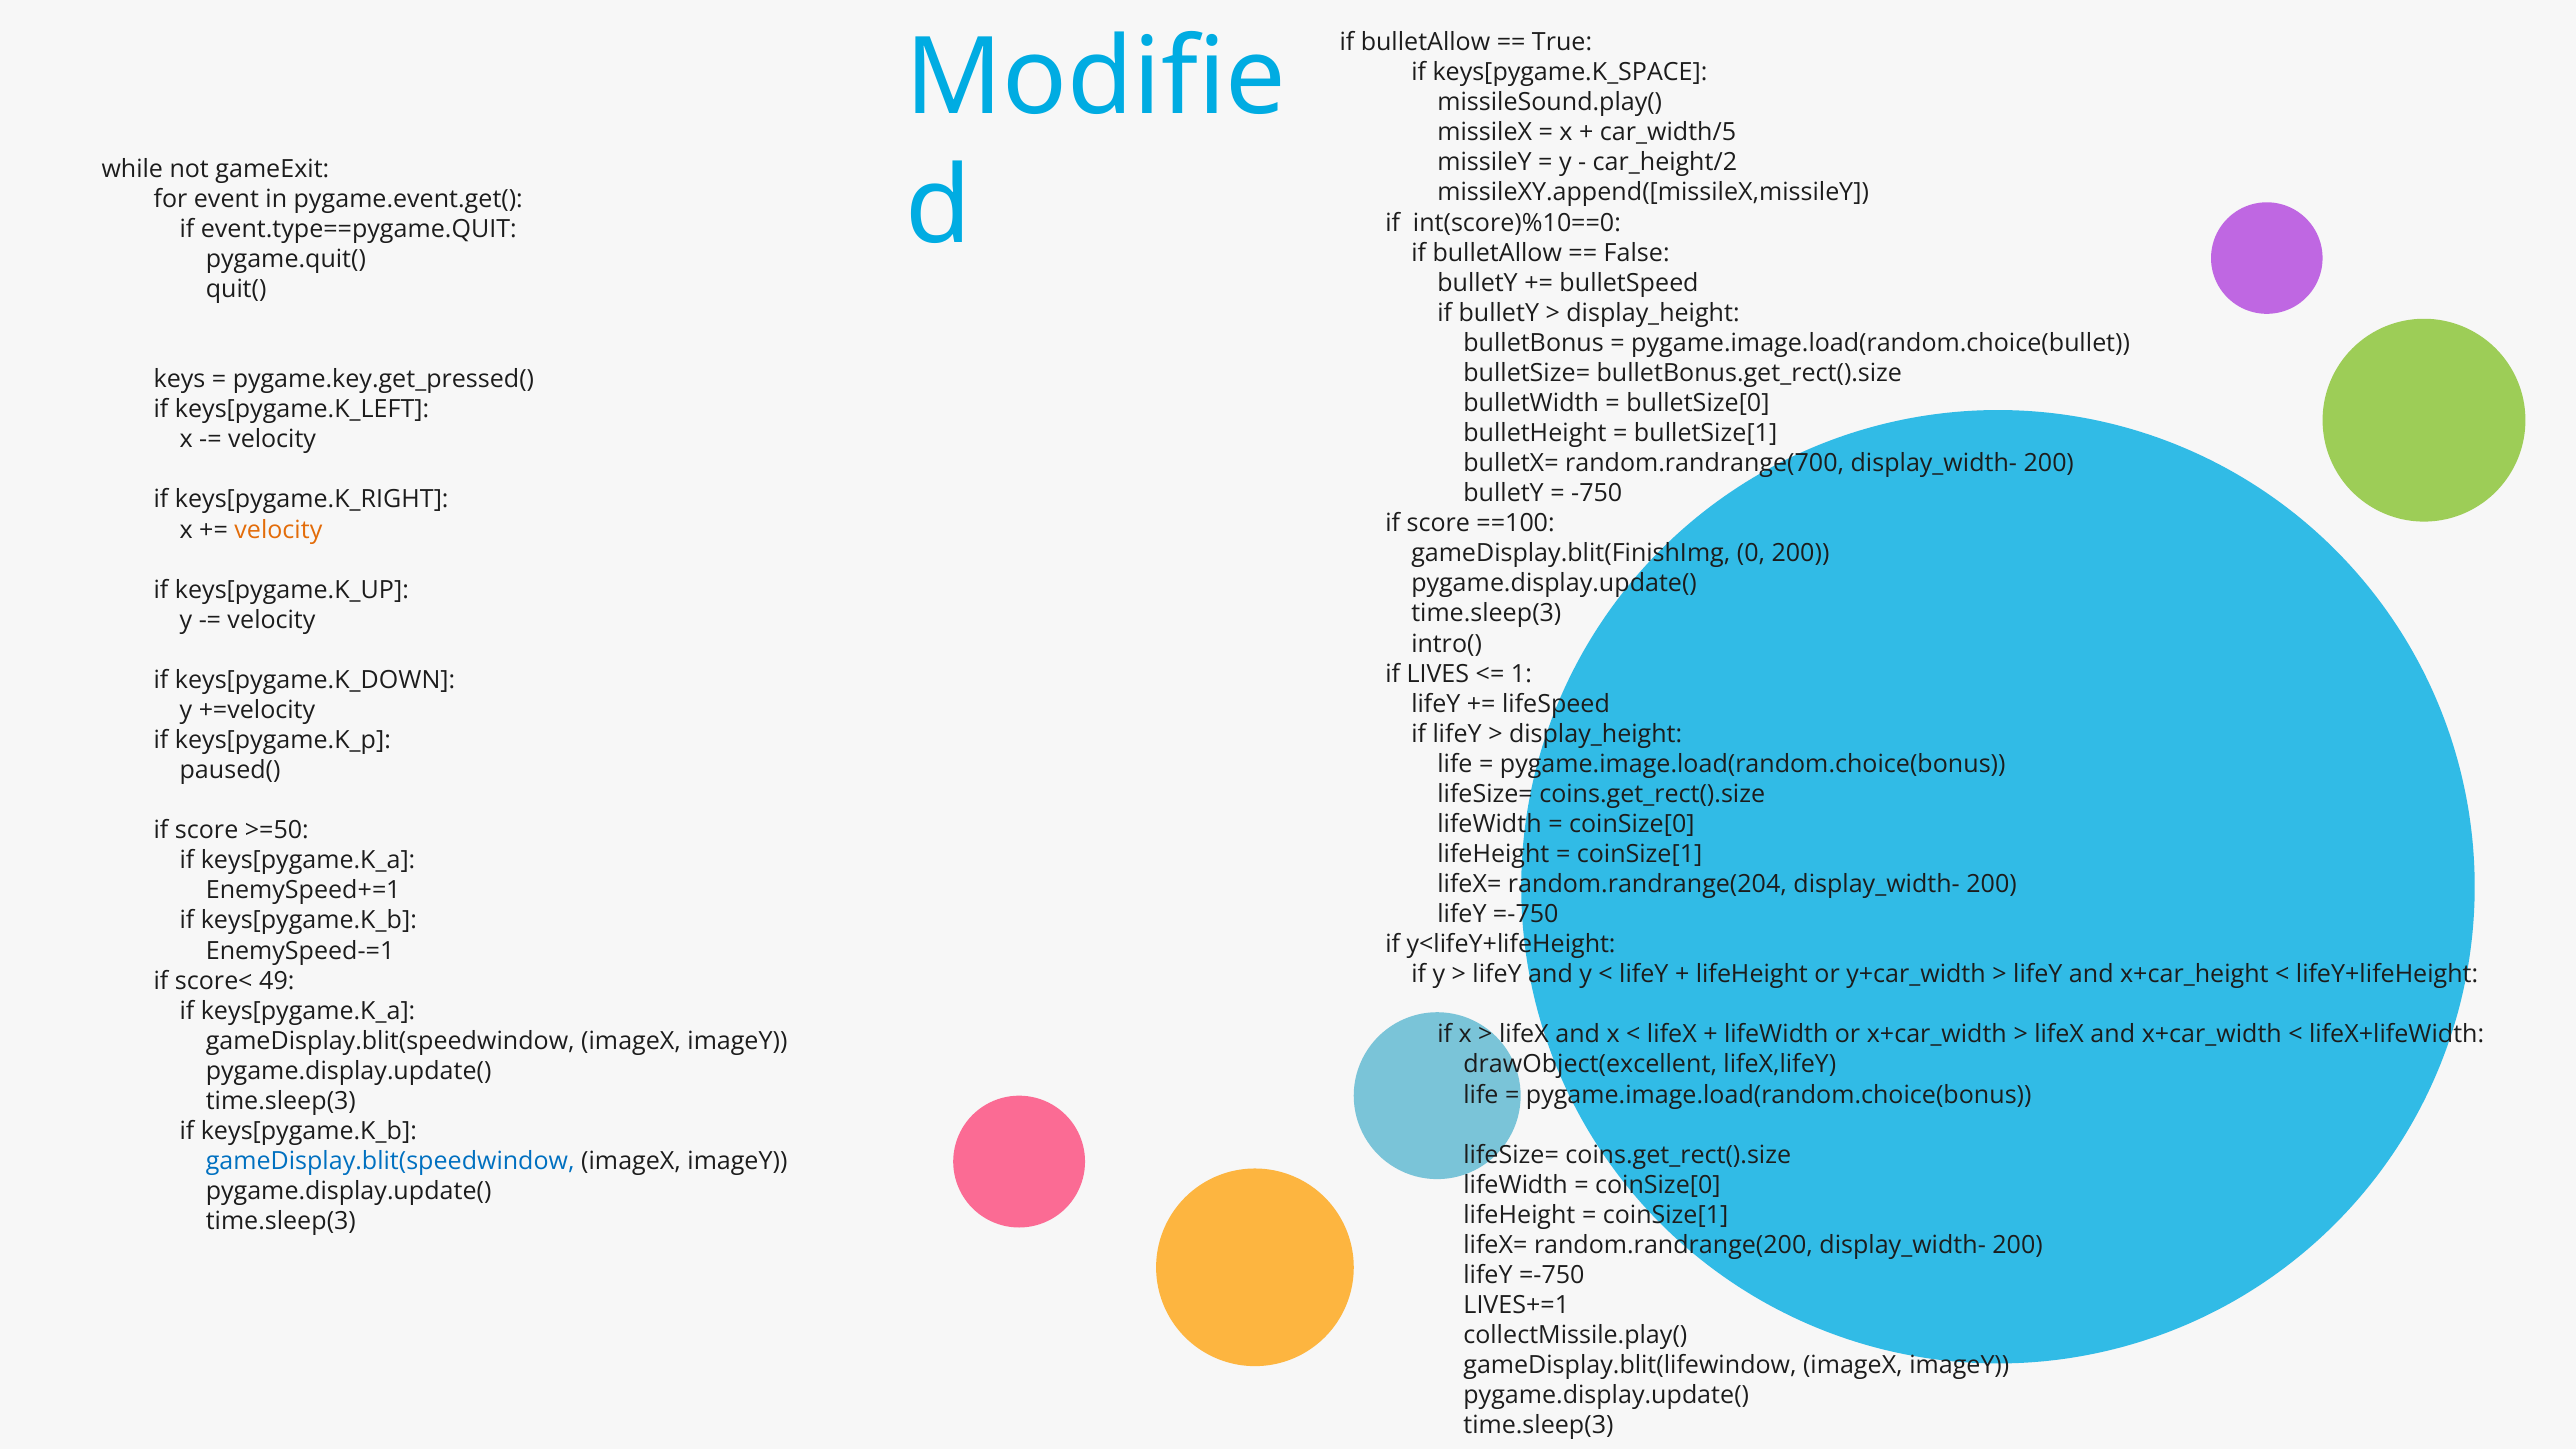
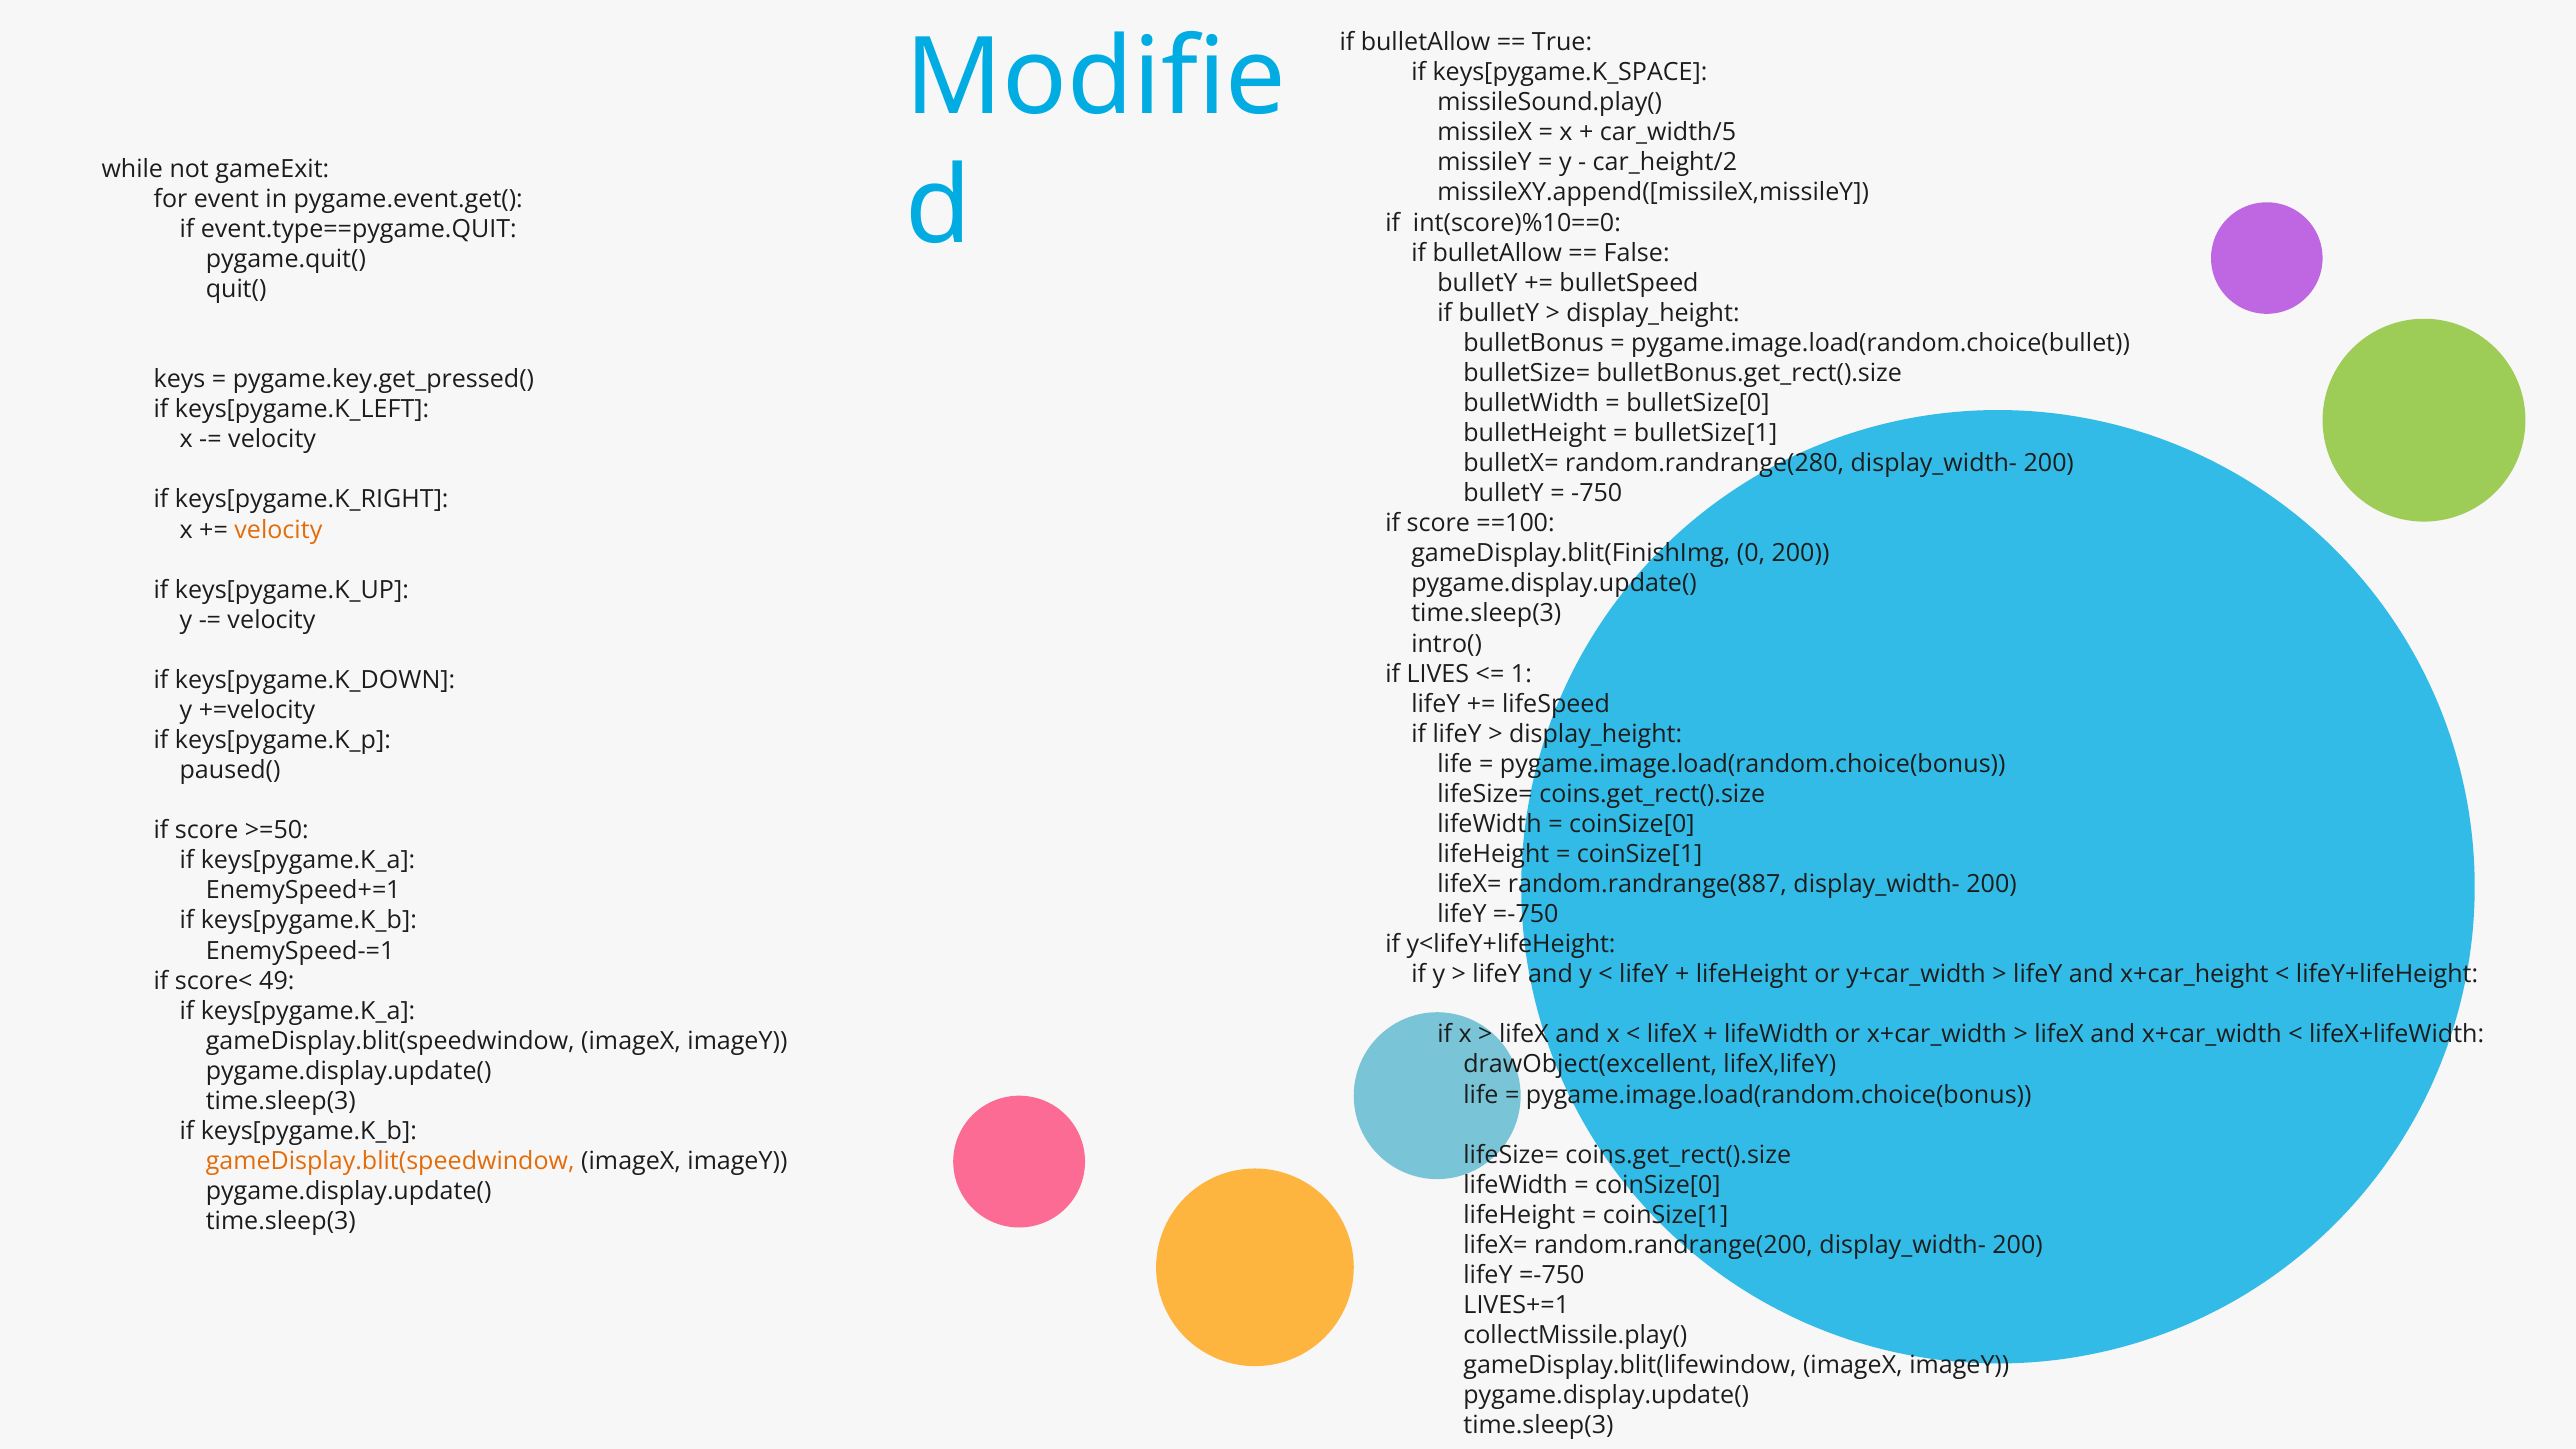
random.randrange(700: random.randrange(700 -> random.randrange(280
random.randrange(204: random.randrange(204 -> random.randrange(887
gameDisplay.blit(speedwindow at (390, 1161) colour: blue -> orange
